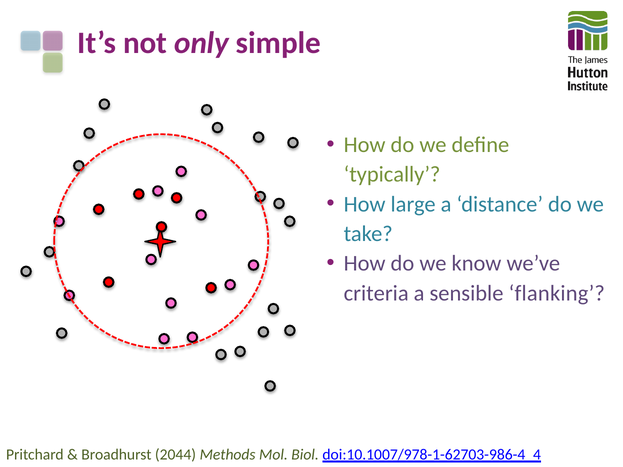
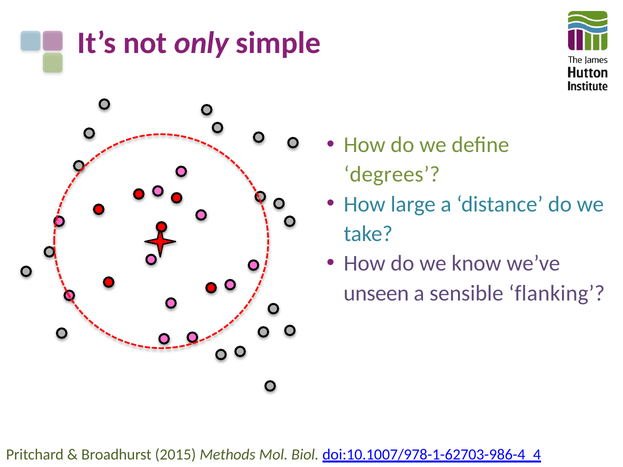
typically: typically -> degrees
criteria: criteria -> unseen
2044: 2044 -> 2015
